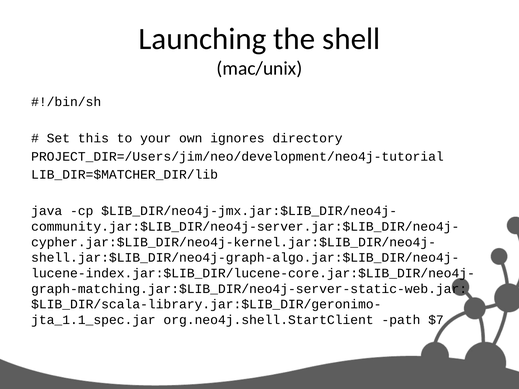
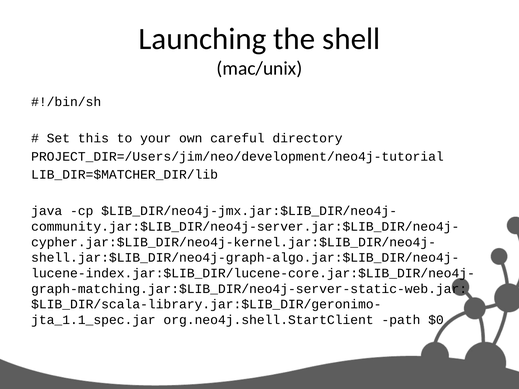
ignores: ignores -> careful
$7: $7 -> $0
